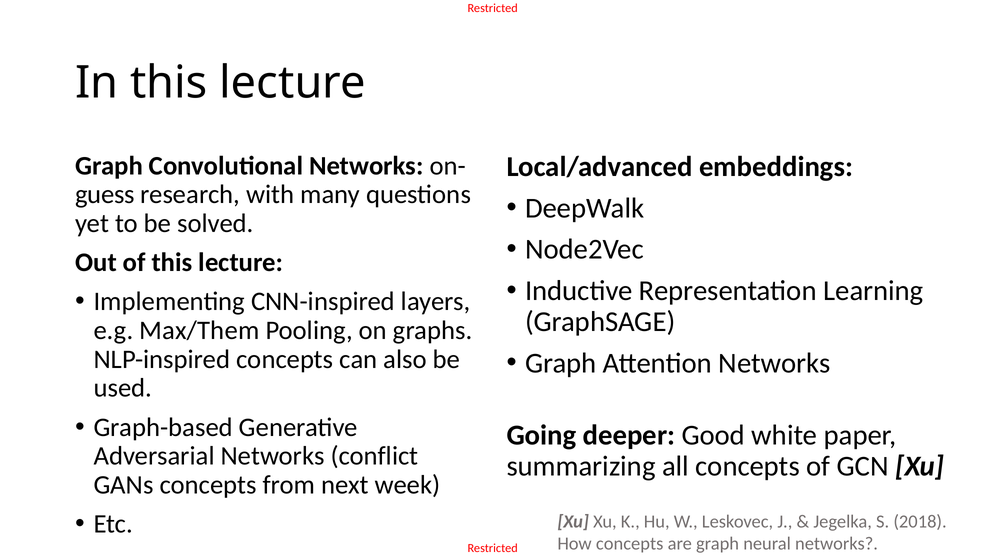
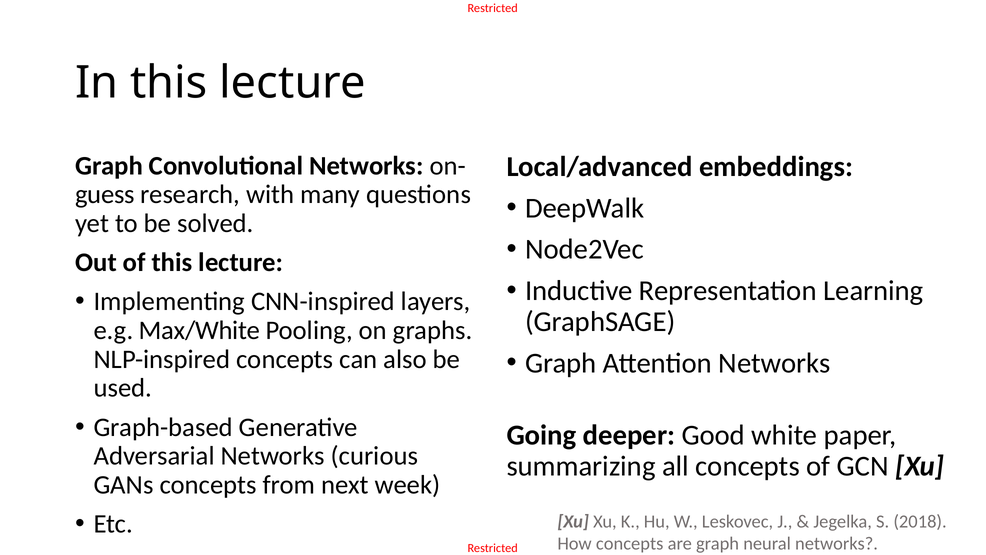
Max/Them: Max/Them -> Max/White
conflict: conflict -> curious
